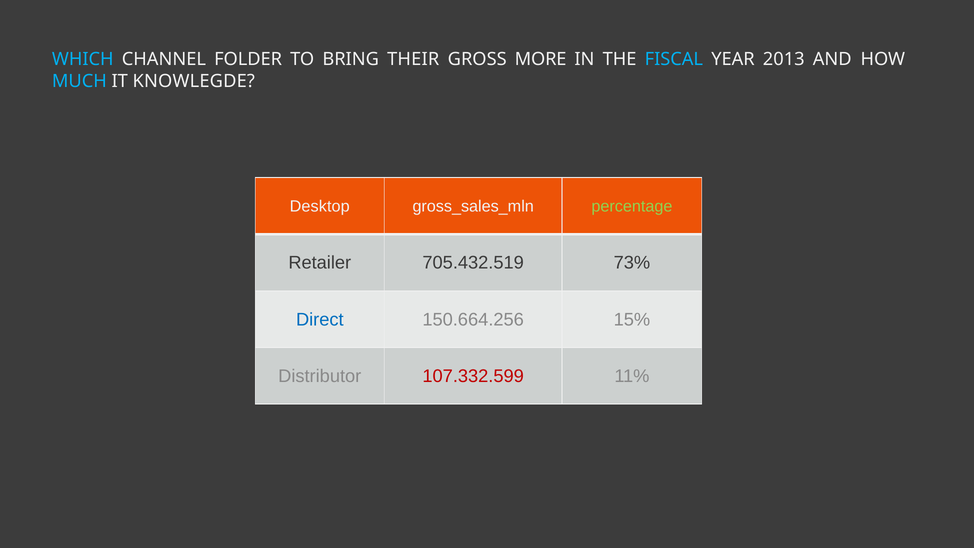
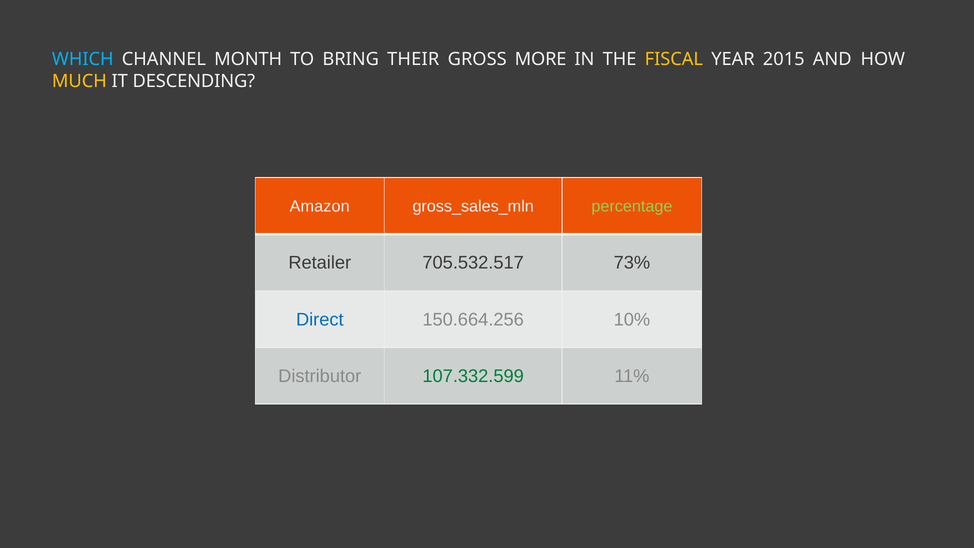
FOLDER: FOLDER -> MONTH
FISCAL colour: light blue -> yellow
2013: 2013 -> 2015
MUCH colour: light blue -> yellow
KNOWLEGDE: KNOWLEGDE -> DESCENDING
Desktop: Desktop -> Amazon
705.432.519: 705.432.519 -> 705.532.517
15%: 15% -> 10%
107.332.599 colour: red -> green
